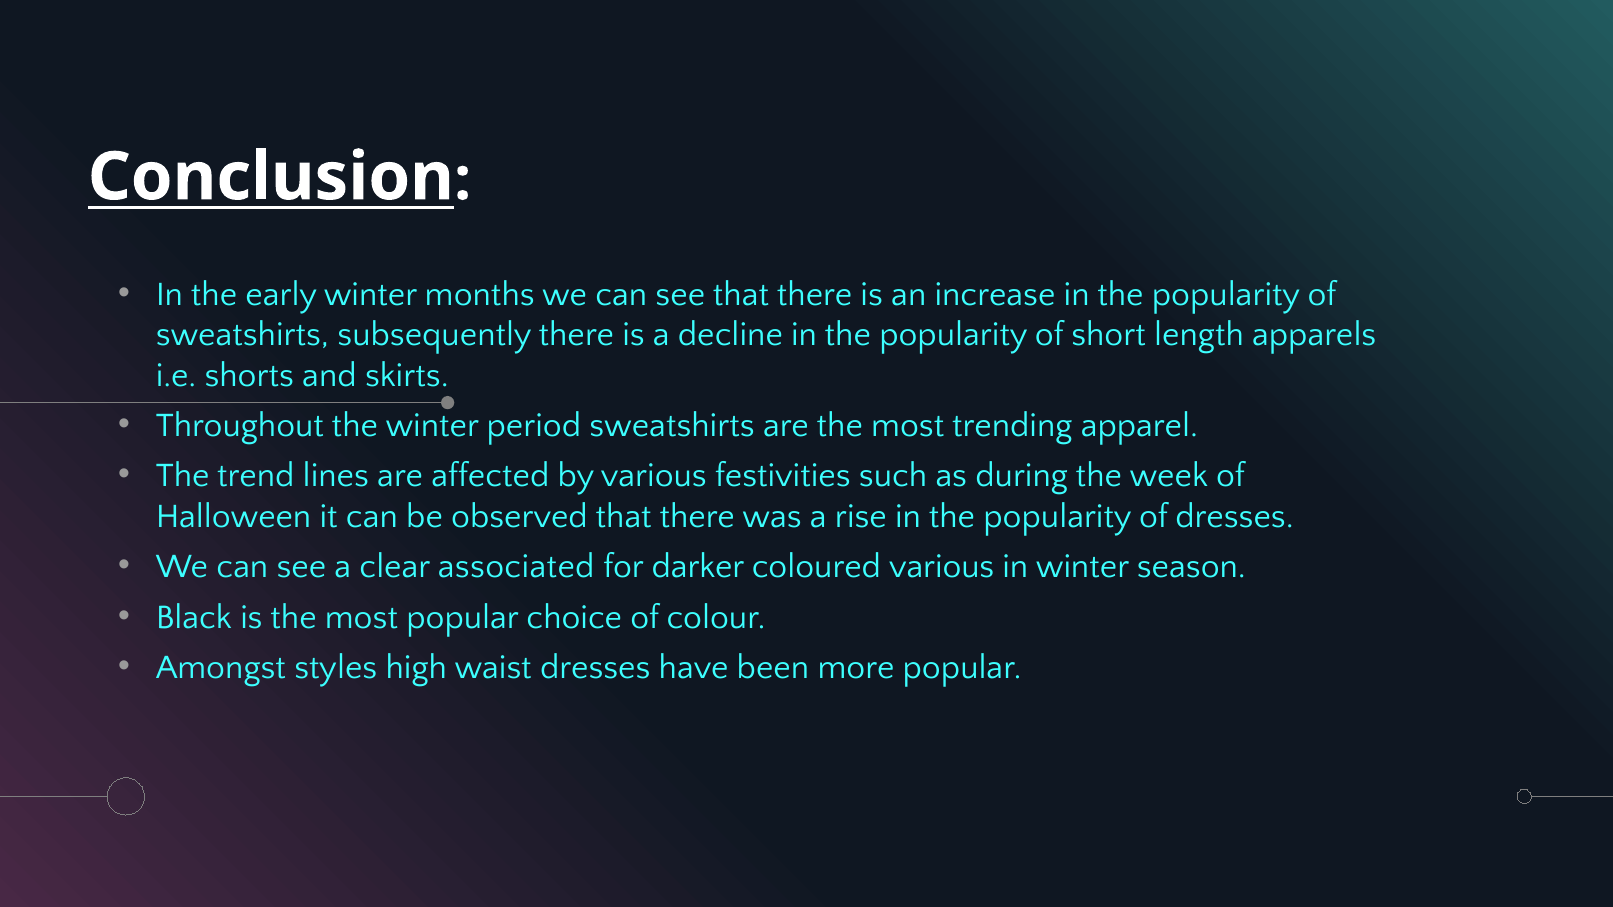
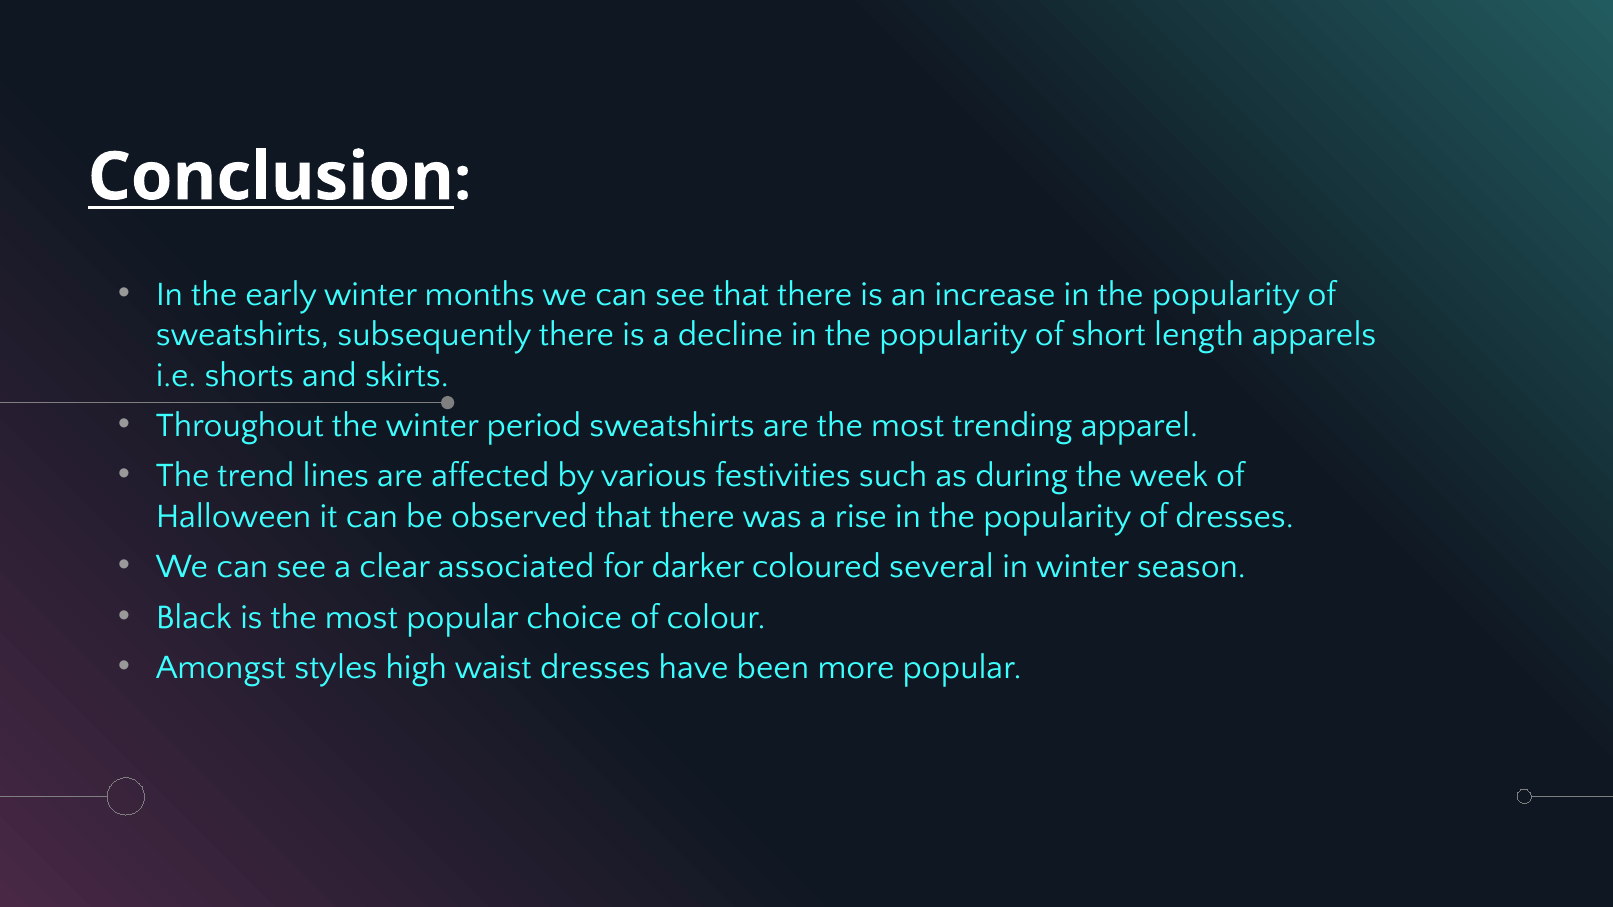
coloured various: various -> several
